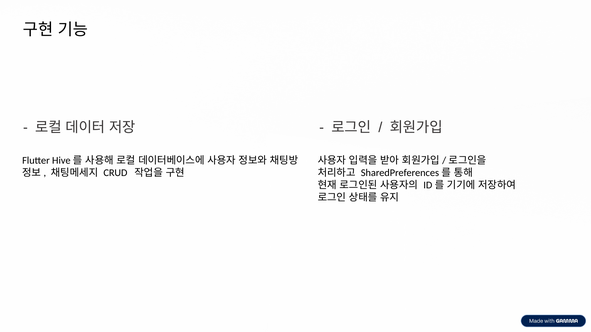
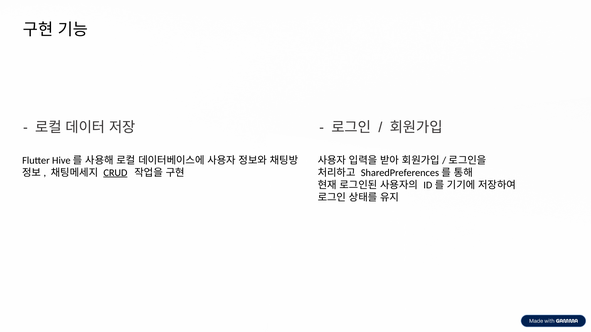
CRUD underline: none -> present
